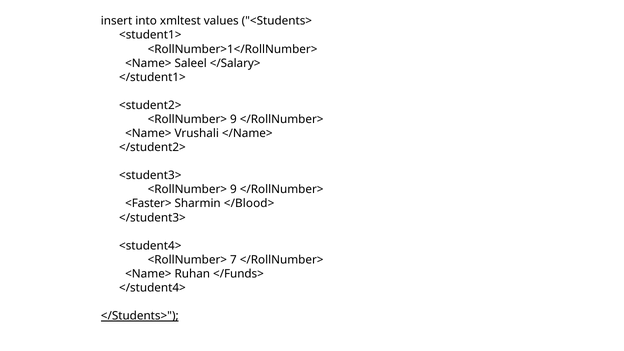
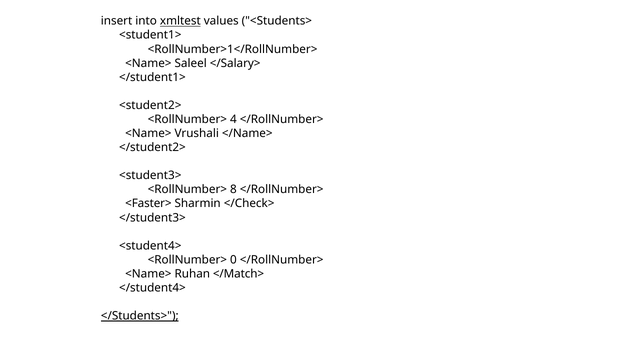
xmltest underline: none -> present
9 at (233, 119): 9 -> 4
9 at (233, 190): 9 -> 8
</Blood>: </Blood> -> </Check>
7: 7 -> 0
</Funds>: </Funds> -> </Match>
